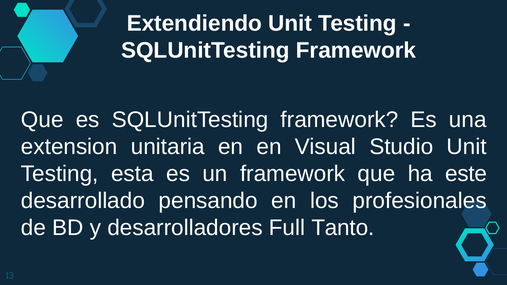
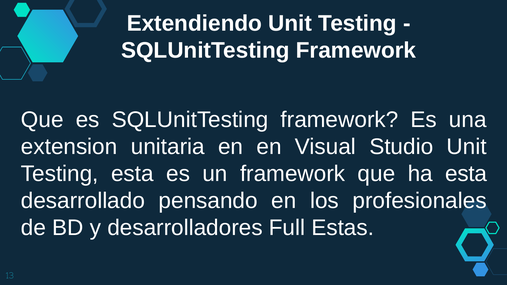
ha este: este -> esta
Tanto: Tanto -> Estas
